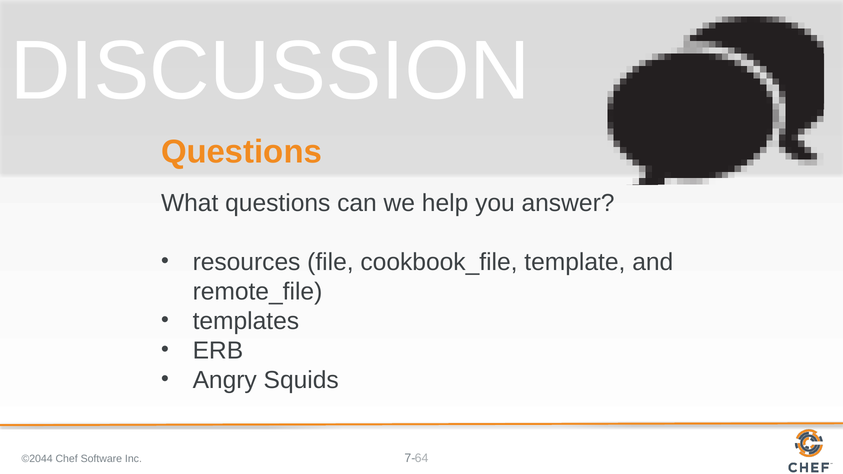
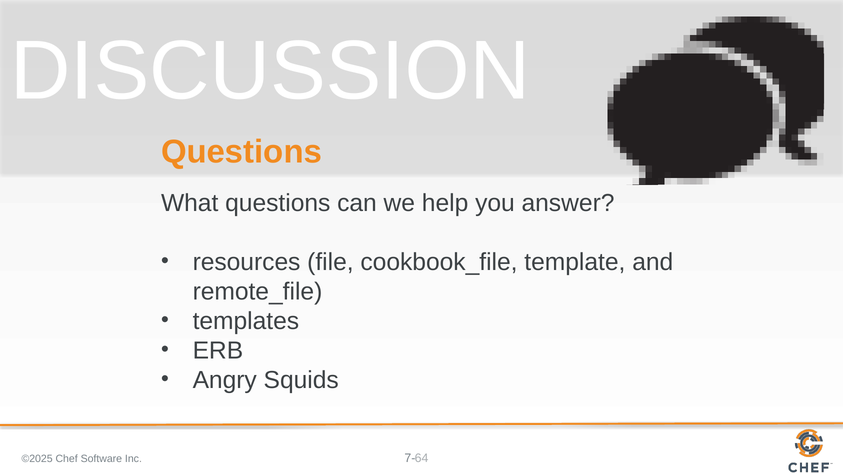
©2044: ©2044 -> ©2025
